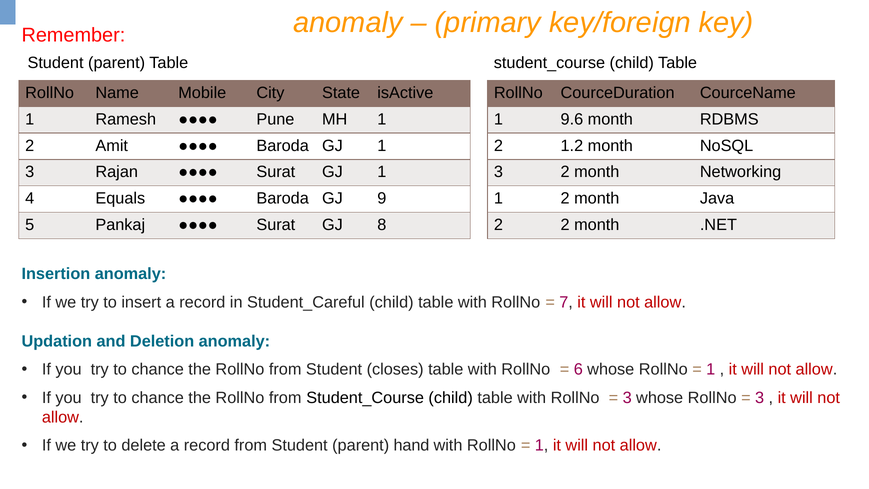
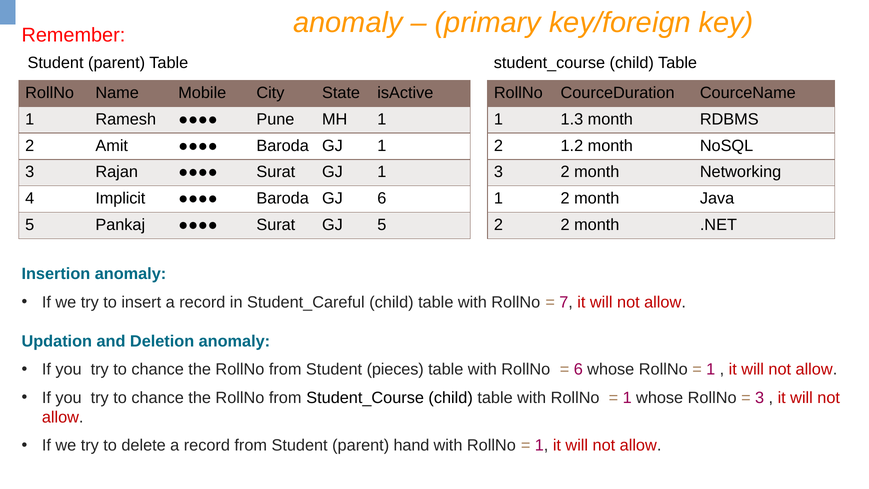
9.6: 9.6 -> 1.3
Equals: Equals -> Implicit
GJ 9: 9 -> 6
GJ 8: 8 -> 5
closes: closes -> pieces
3 at (627, 398): 3 -> 1
